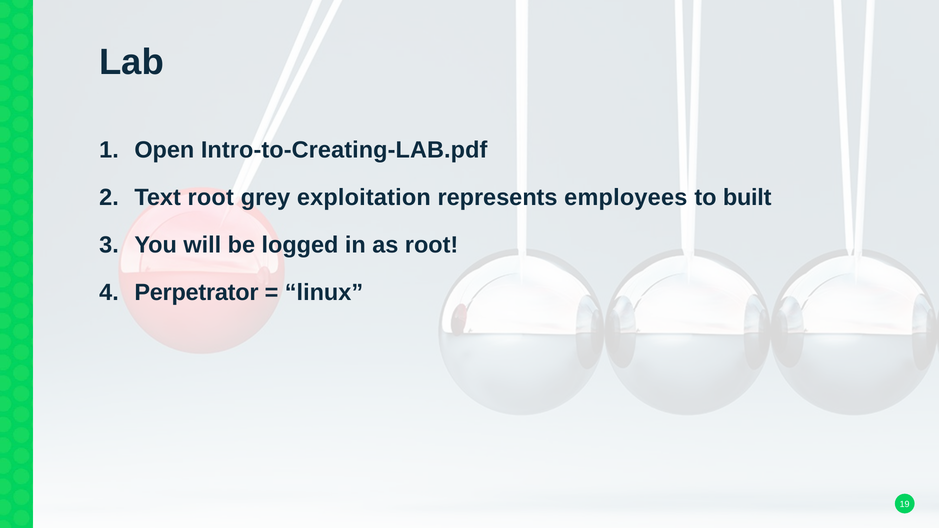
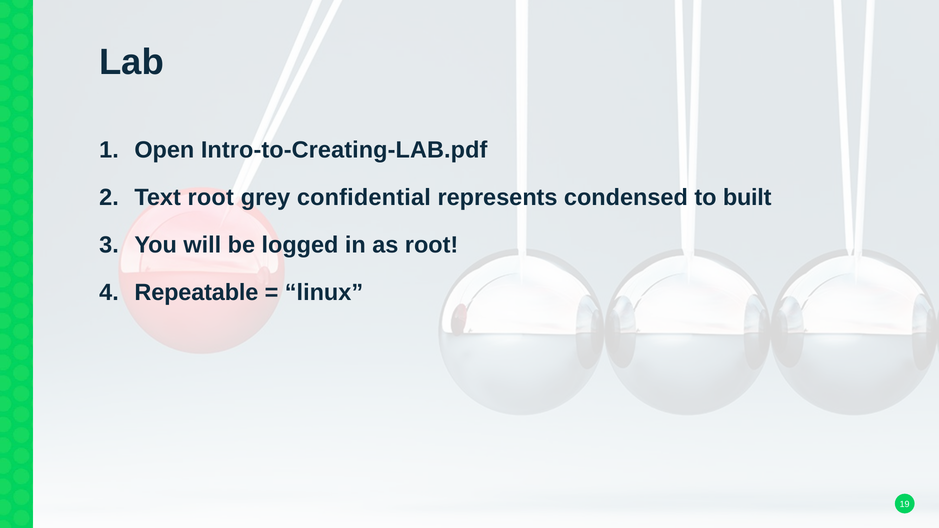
exploitation: exploitation -> confidential
employees: employees -> condensed
Perpetrator: Perpetrator -> Repeatable
